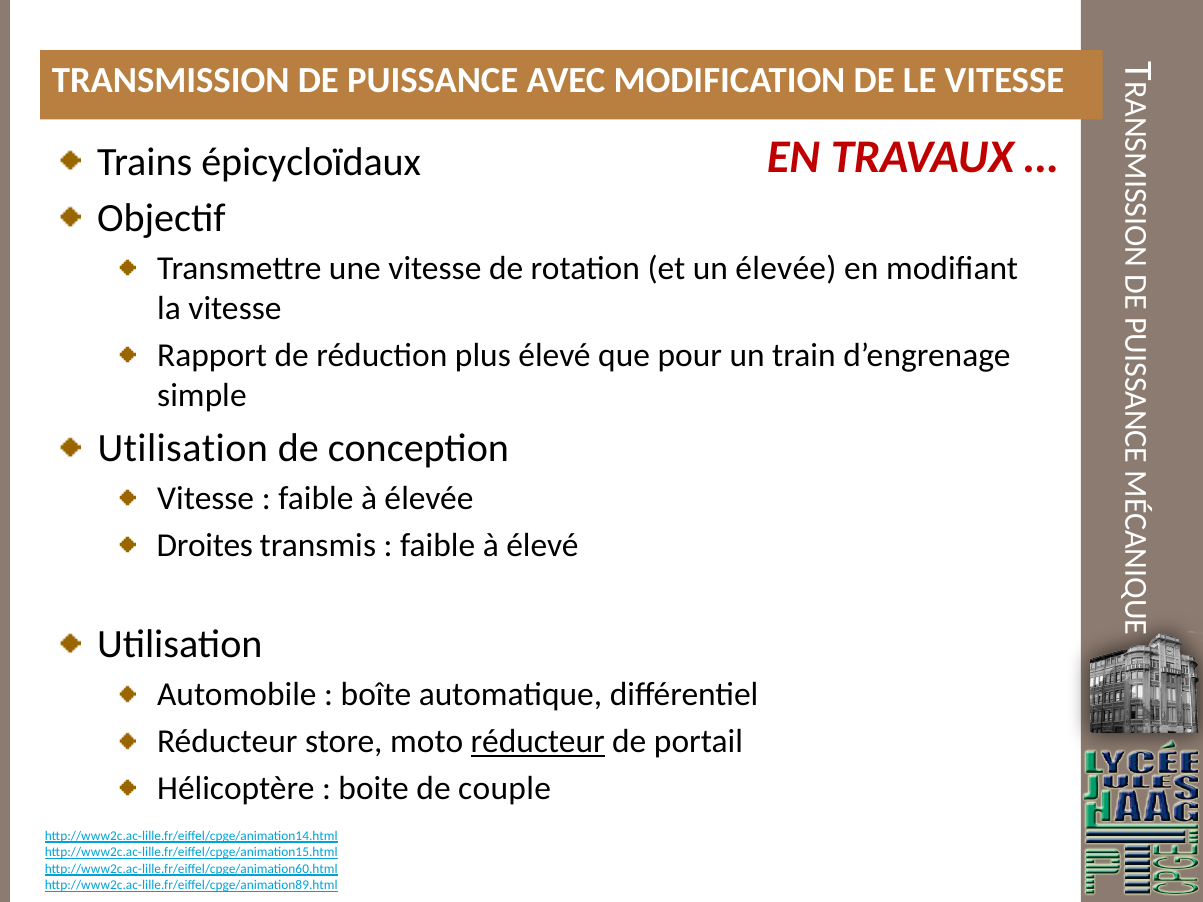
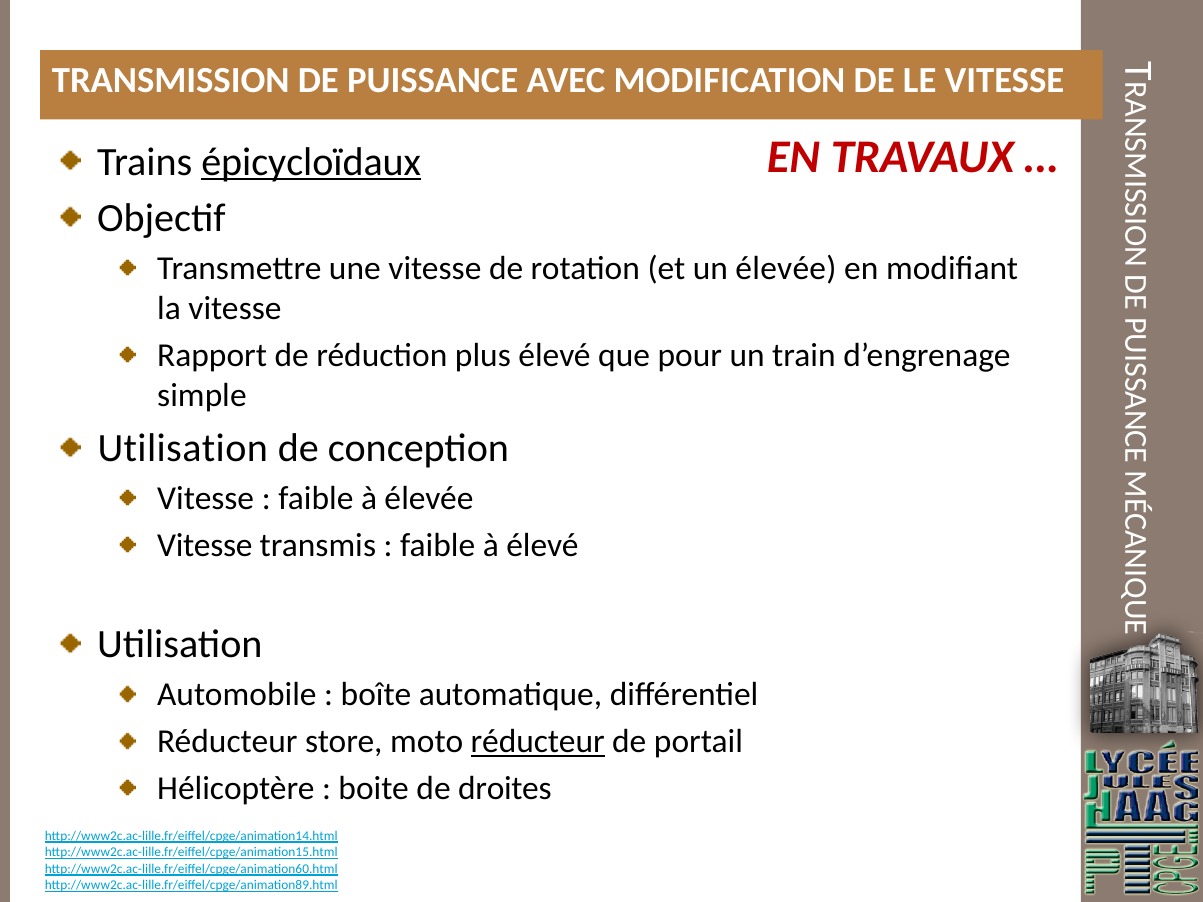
épicycloïdaux underline: none -> present
Droites at (205, 545): Droites -> Vitesse
couple: couple -> droites
